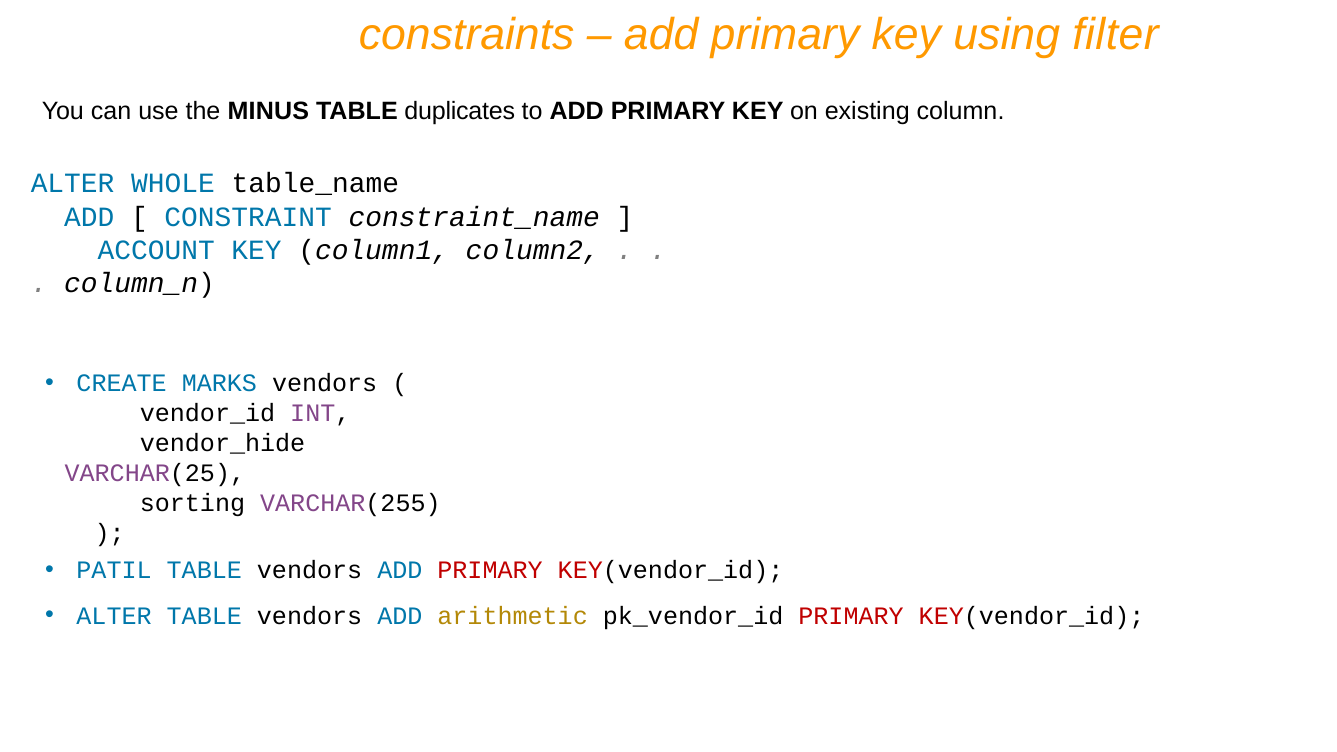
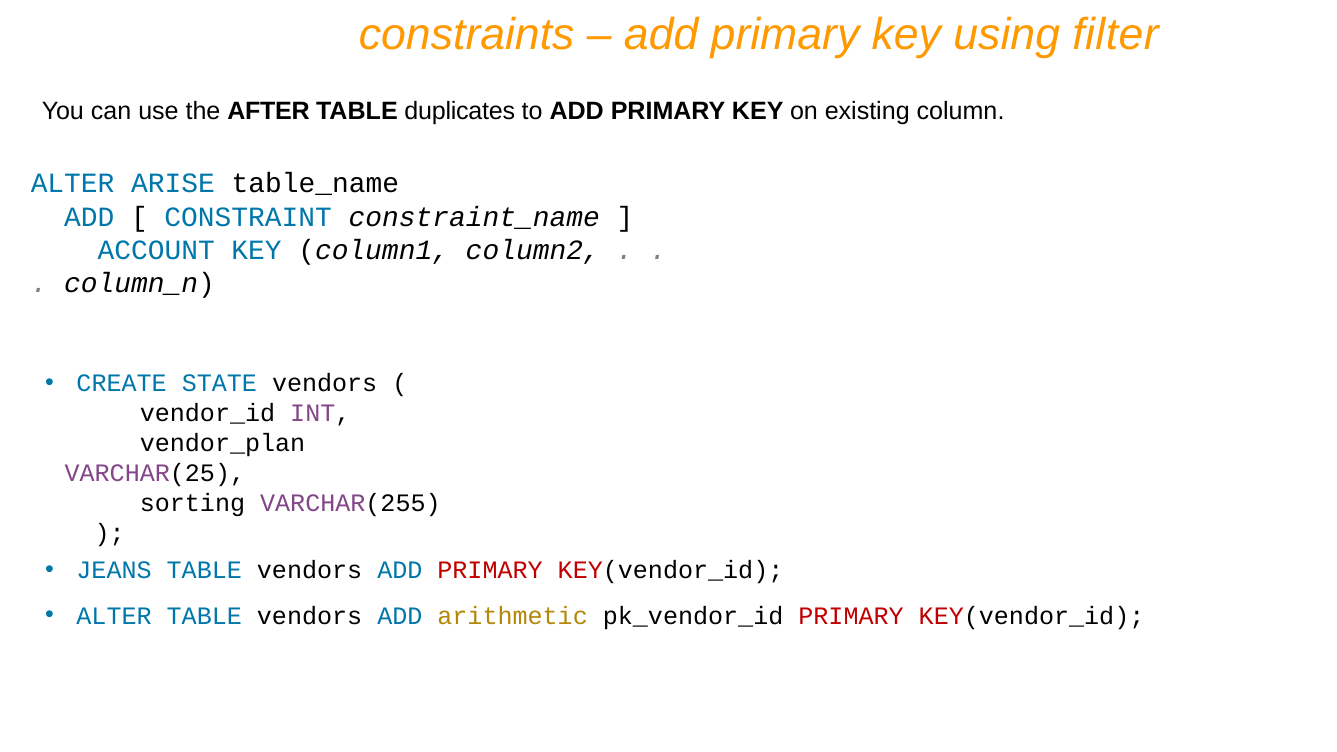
MINUS: MINUS -> AFTER
WHOLE: WHOLE -> ARISE
MARKS: MARKS -> STATE
vendor_hide: vendor_hide -> vendor_plan
PATIL: PATIL -> JEANS
